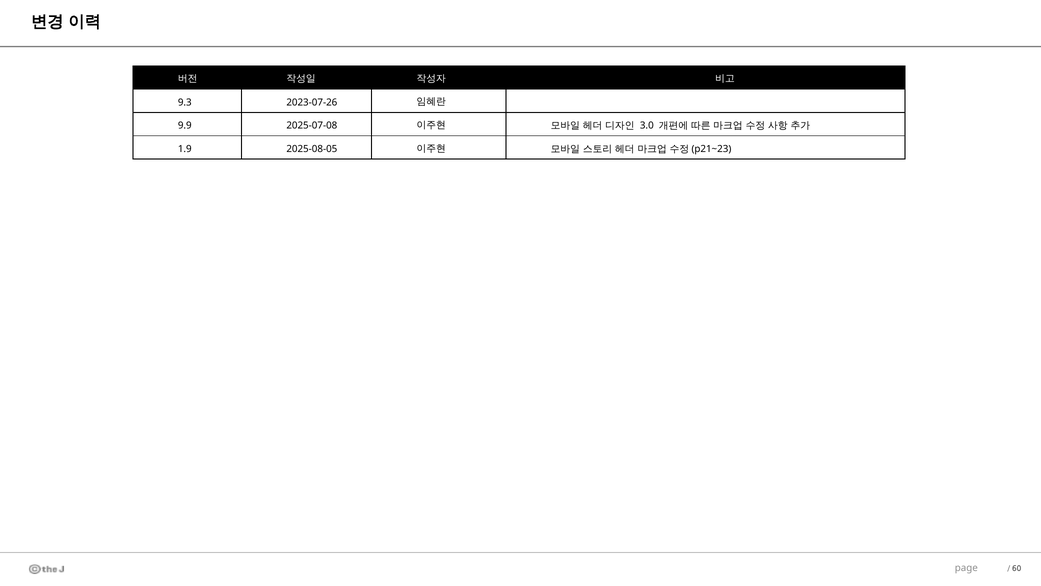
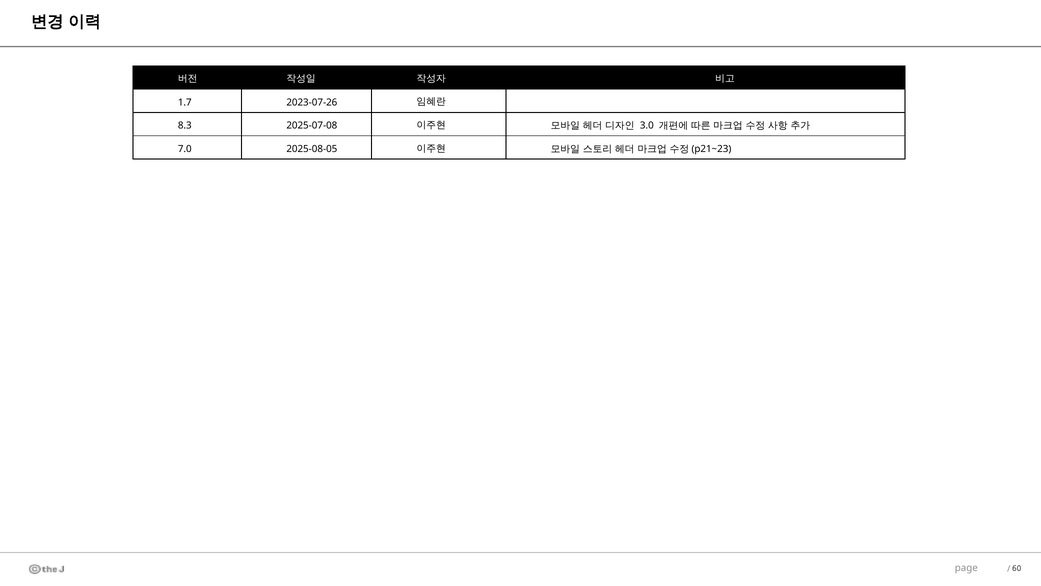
9.3: 9.3 -> 1.7
9.9: 9.9 -> 8.3
1.9: 1.9 -> 7.0
